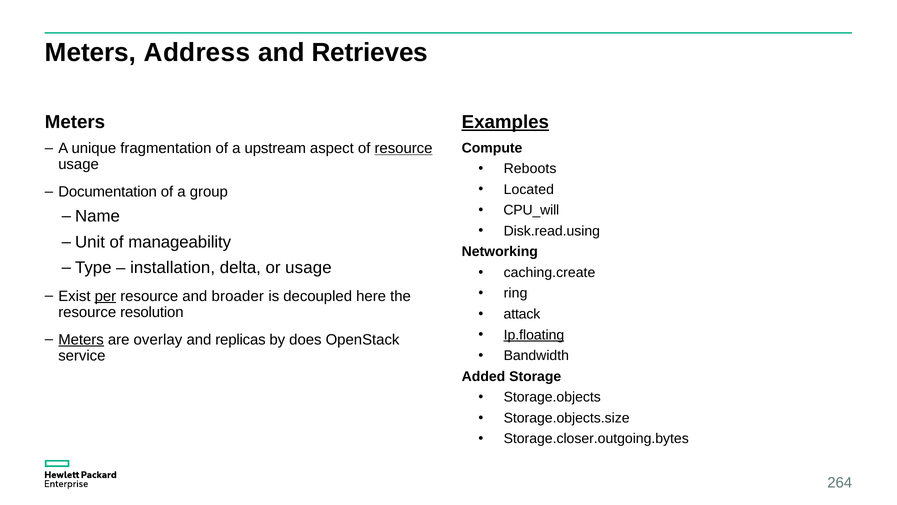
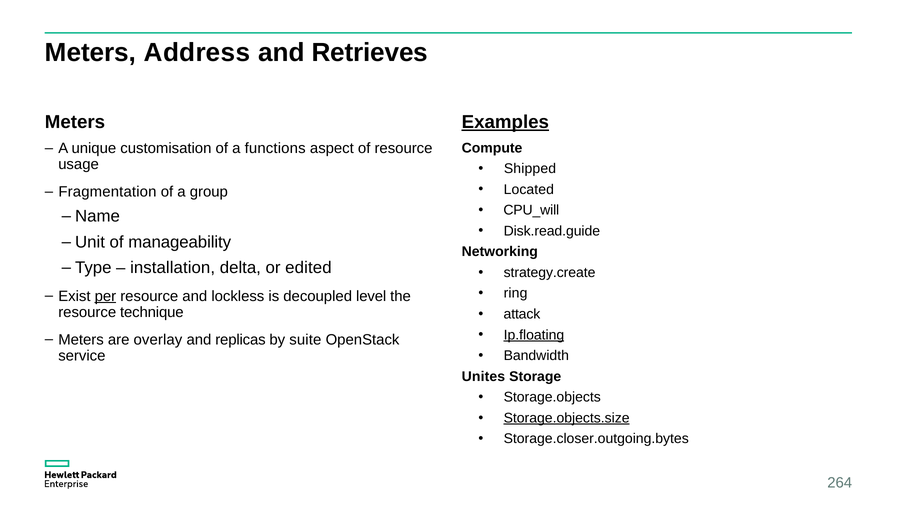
fragmentation: fragmentation -> customisation
upstream: upstream -> functions
resource at (404, 148) underline: present -> none
Reboots: Reboots -> Shipped
Documentation: Documentation -> Fragmentation
Disk.read.using: Disk.read.using -> Disk.read.guide
or usage: usage -> edited
caching.create: caching.create -> strategy.create
broader: broader -> lockless
here: here -> level
resolution: resolution -> technique
Meters at (81, 339) underline: present -> none
does: does -> suite
Added: Added -> Unites
Storage.objects.size underline: none -> present
